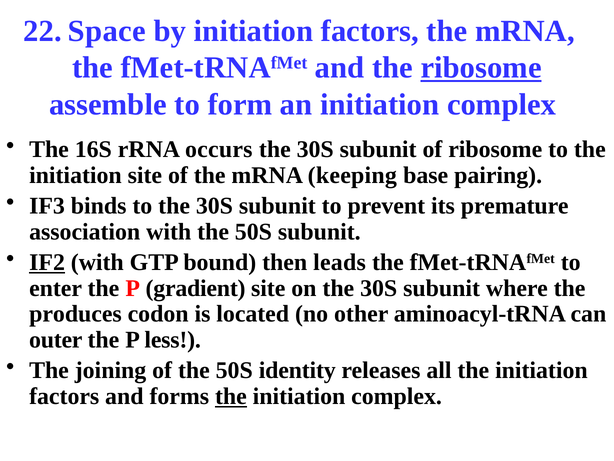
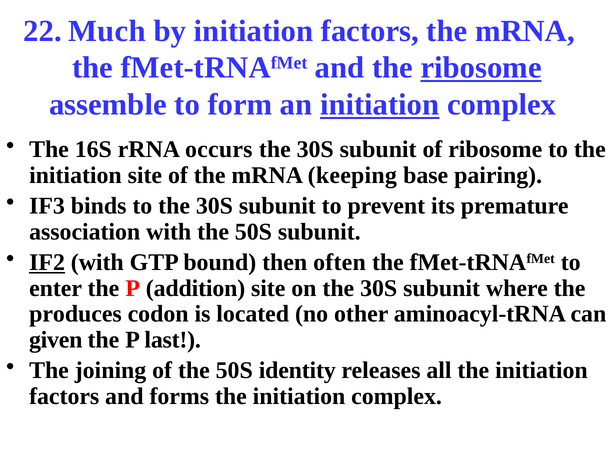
Space: Space -> Much
initiation at (380, 105) underline: none -> present
leads: leads -> often
gradient: gradient -> addition
outer: outer -> given
less: less -> last
the at (231, 396) underline: present -> none
